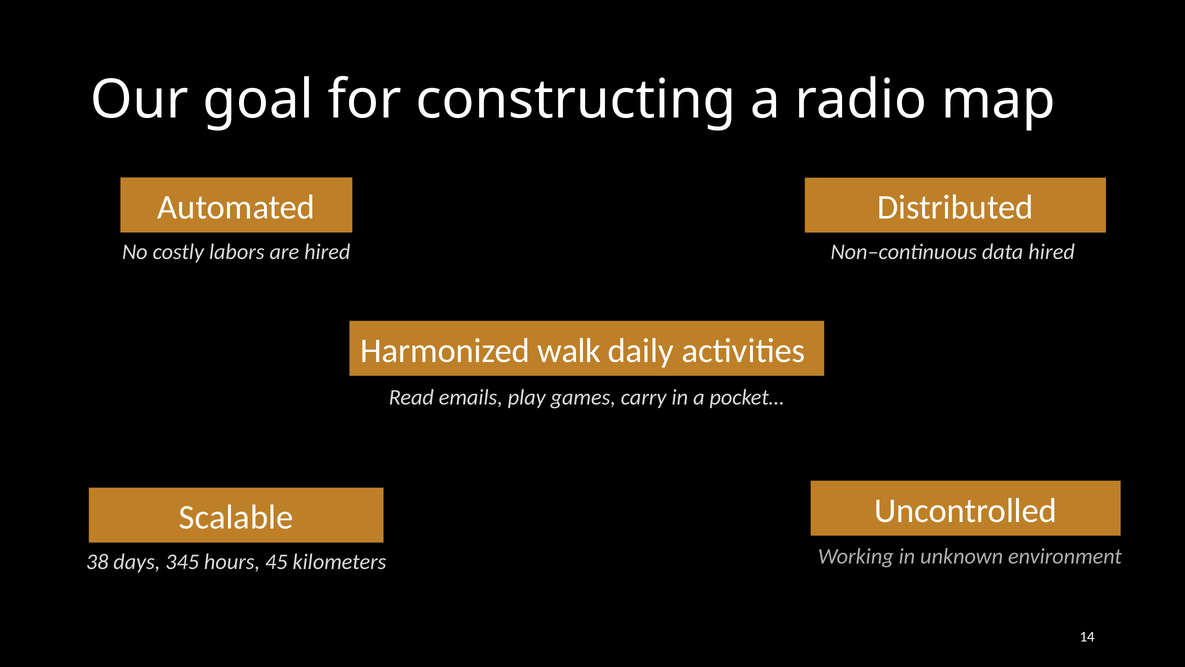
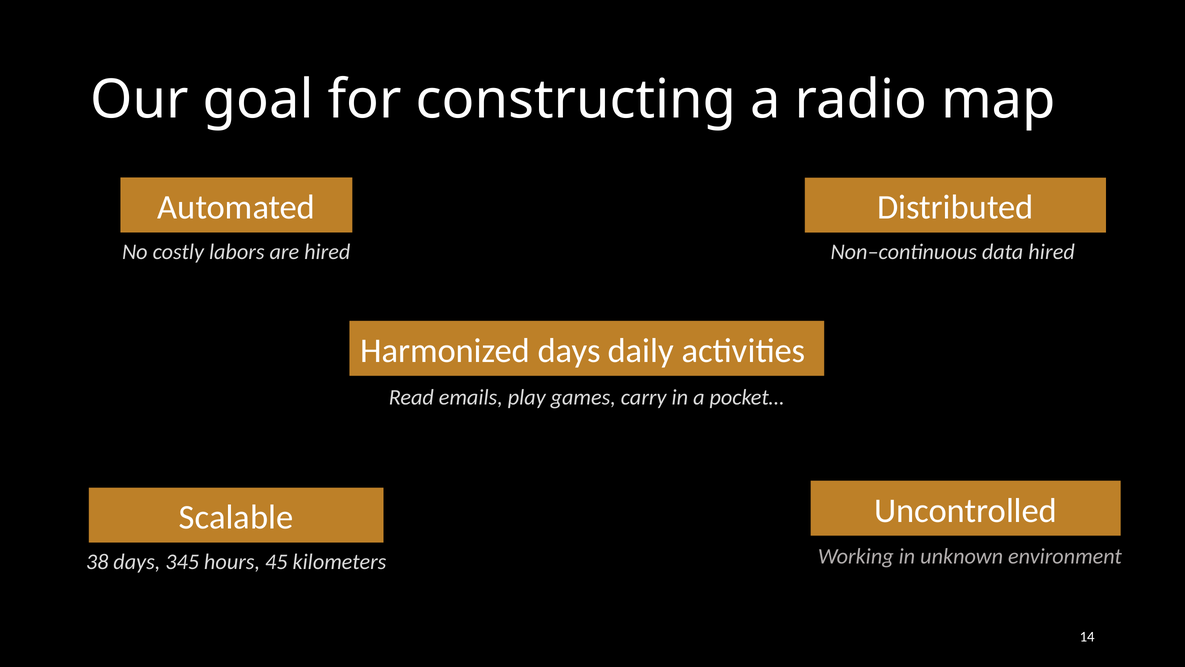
Harmonized walk: walk -> days
